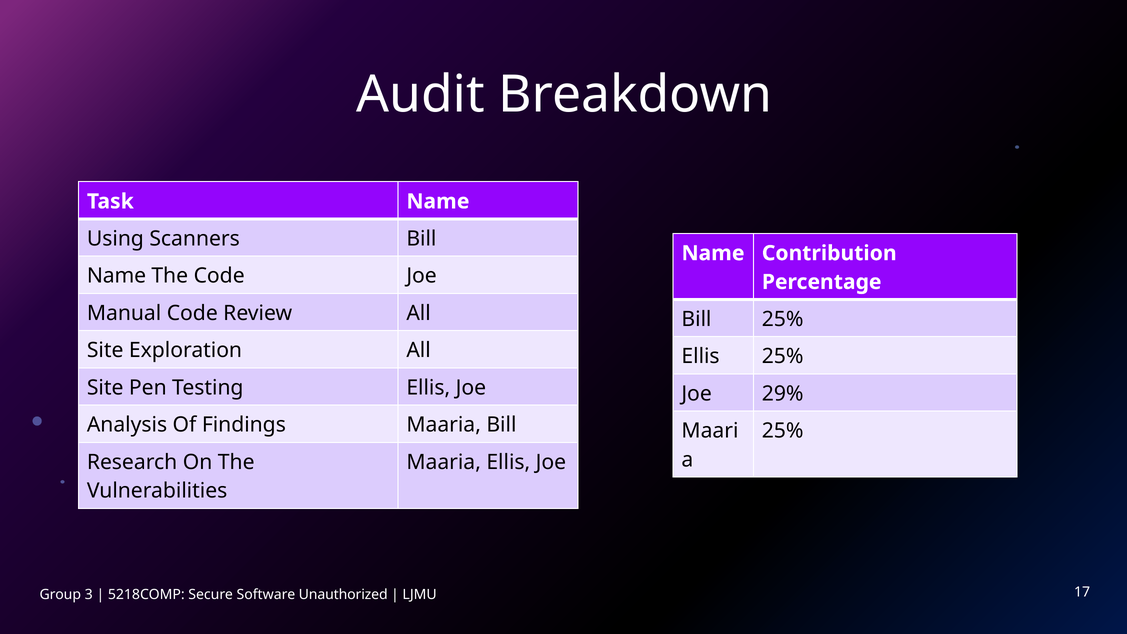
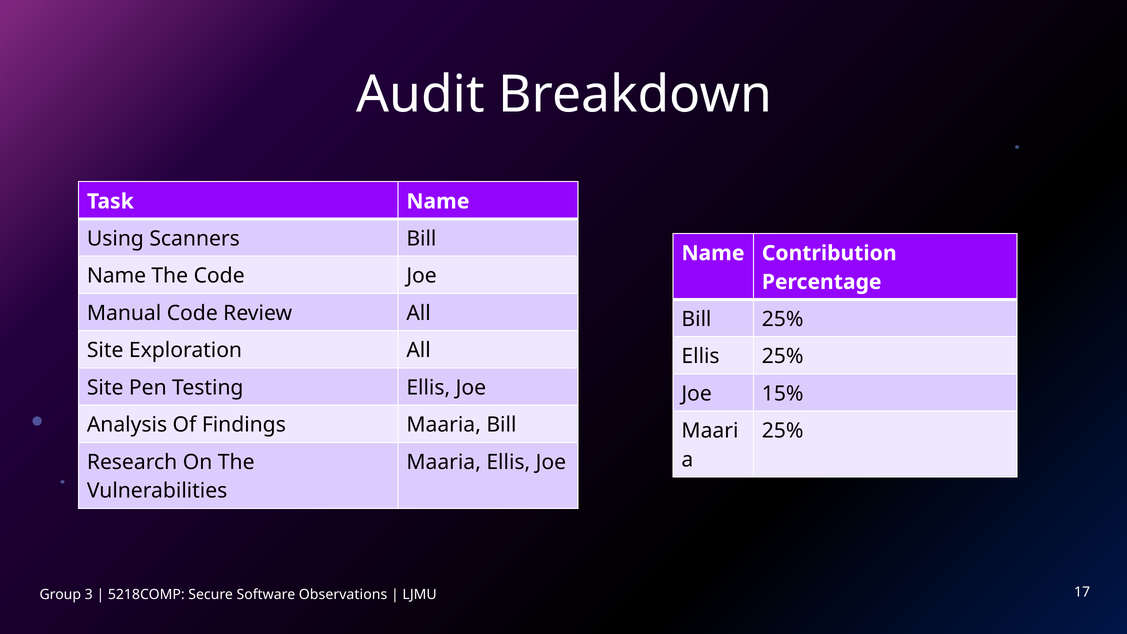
29%: 29% -> 15%
Unauthorized: Unauthorized -> Observations
